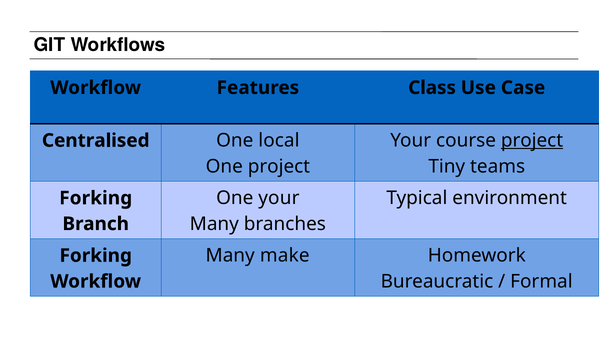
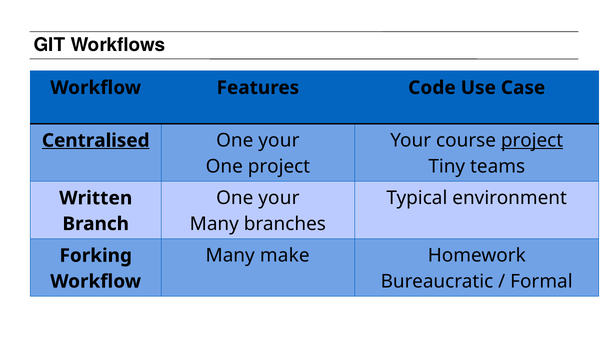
Class: Class -> Code
Centralised underline: none -> present
local at (279, 141): local -> your
Forking at (96, 198): Forking -> Written
